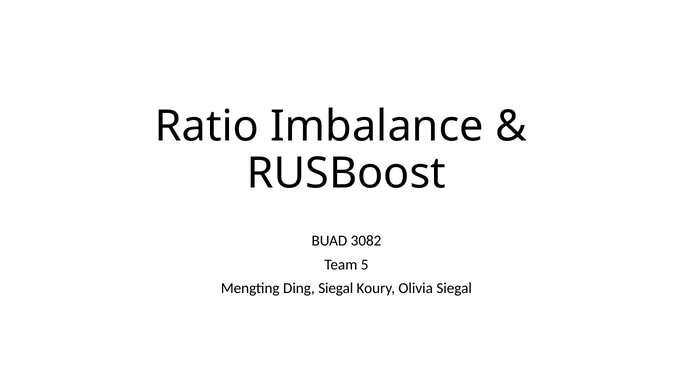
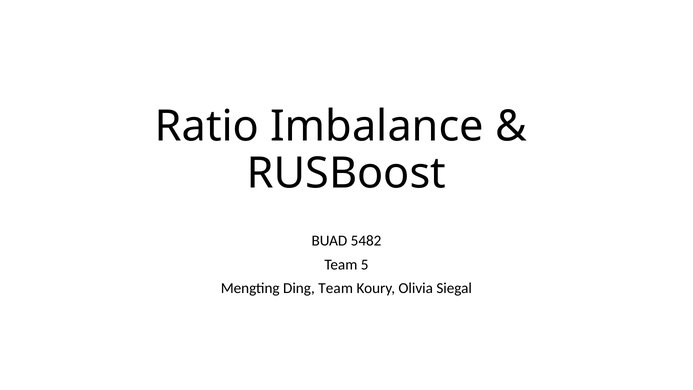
3082: 3082 -> 5482
Ding Siegal: Siegal -> Team
